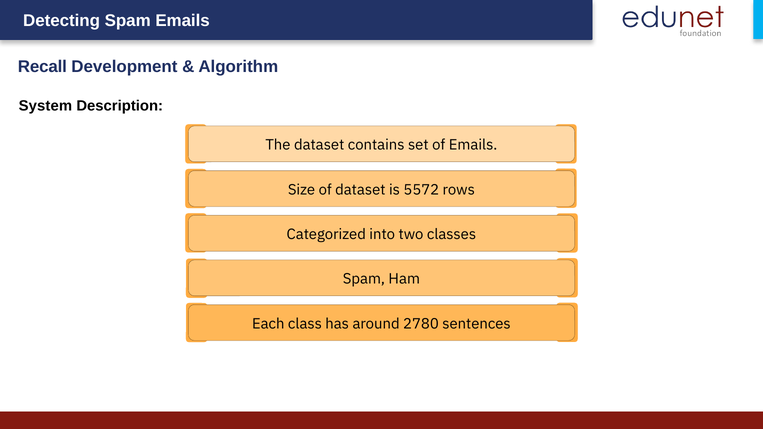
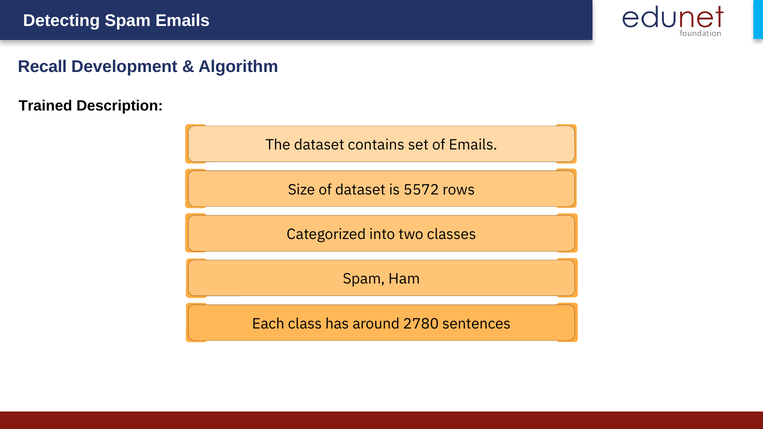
System: System -> Trained
